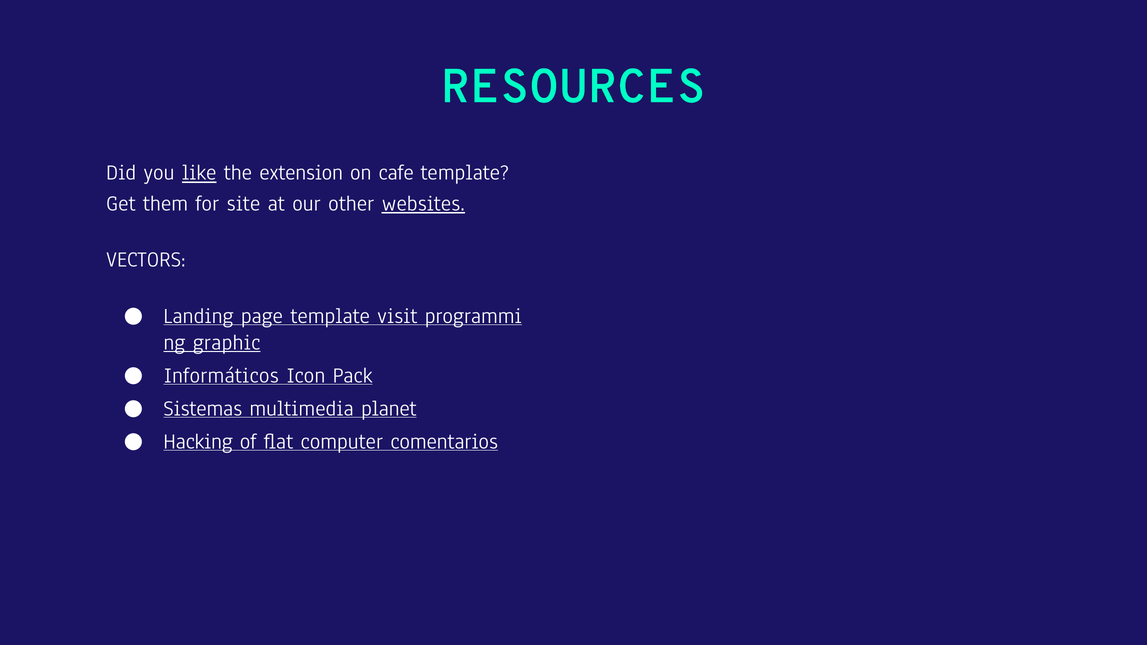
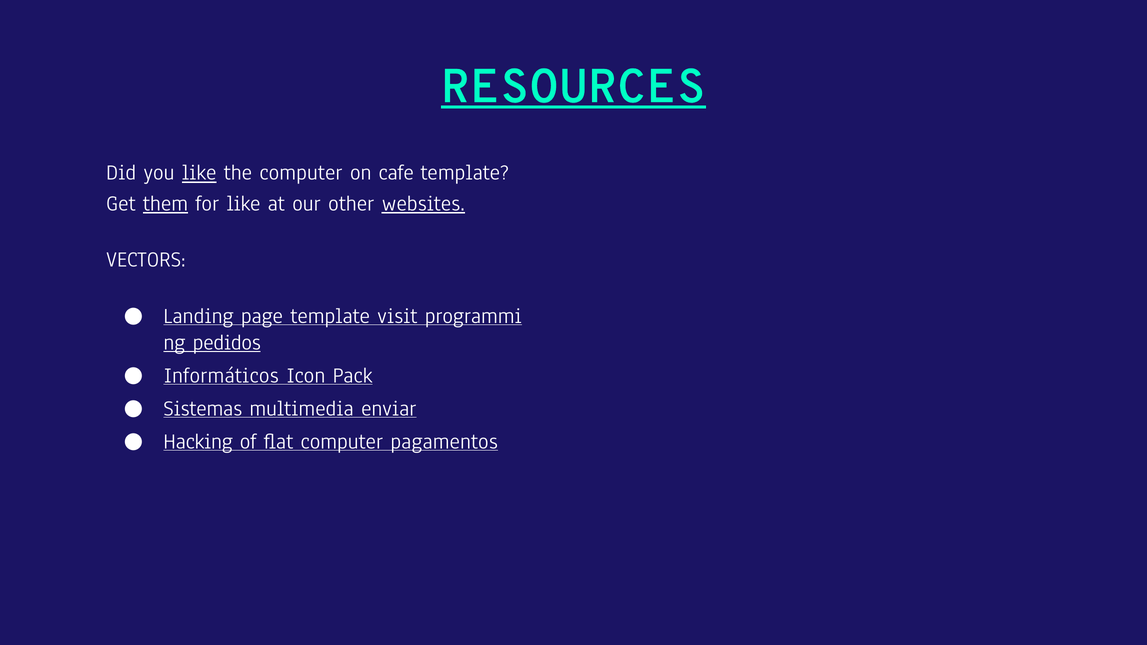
RESOURCES underline: none -> present
the extension: extension -> computer
them underline: none -> present
for site: site -> like
graphic: graphic -> pedidos
planet: planet -> enviar
comentarios: comentarios -> pagamentos
